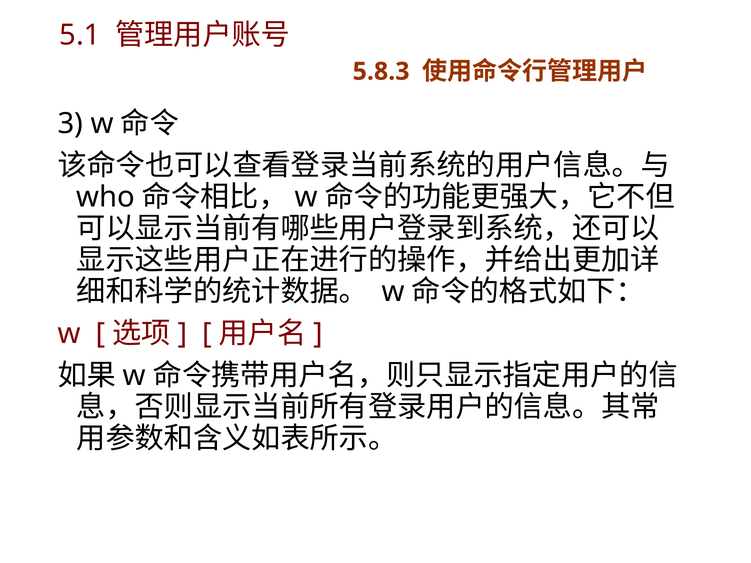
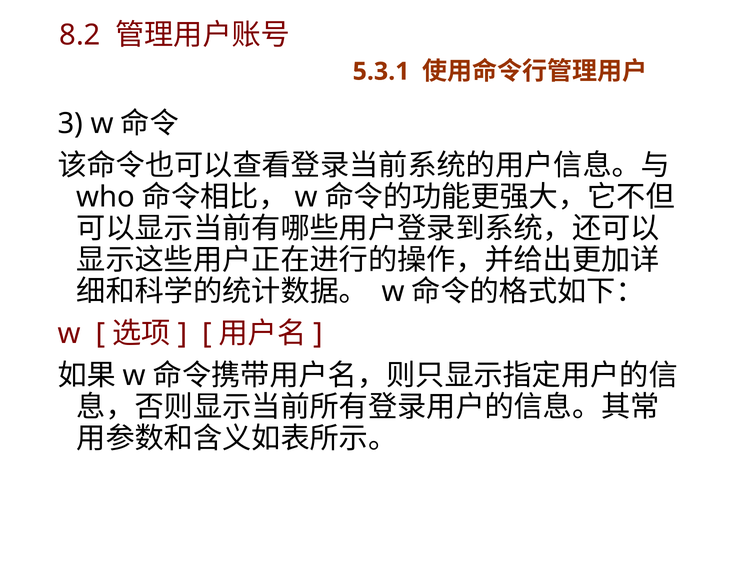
5.1: 5.1 -> 8.2
5.8.3: 5.8.3 -> 5.3.1
